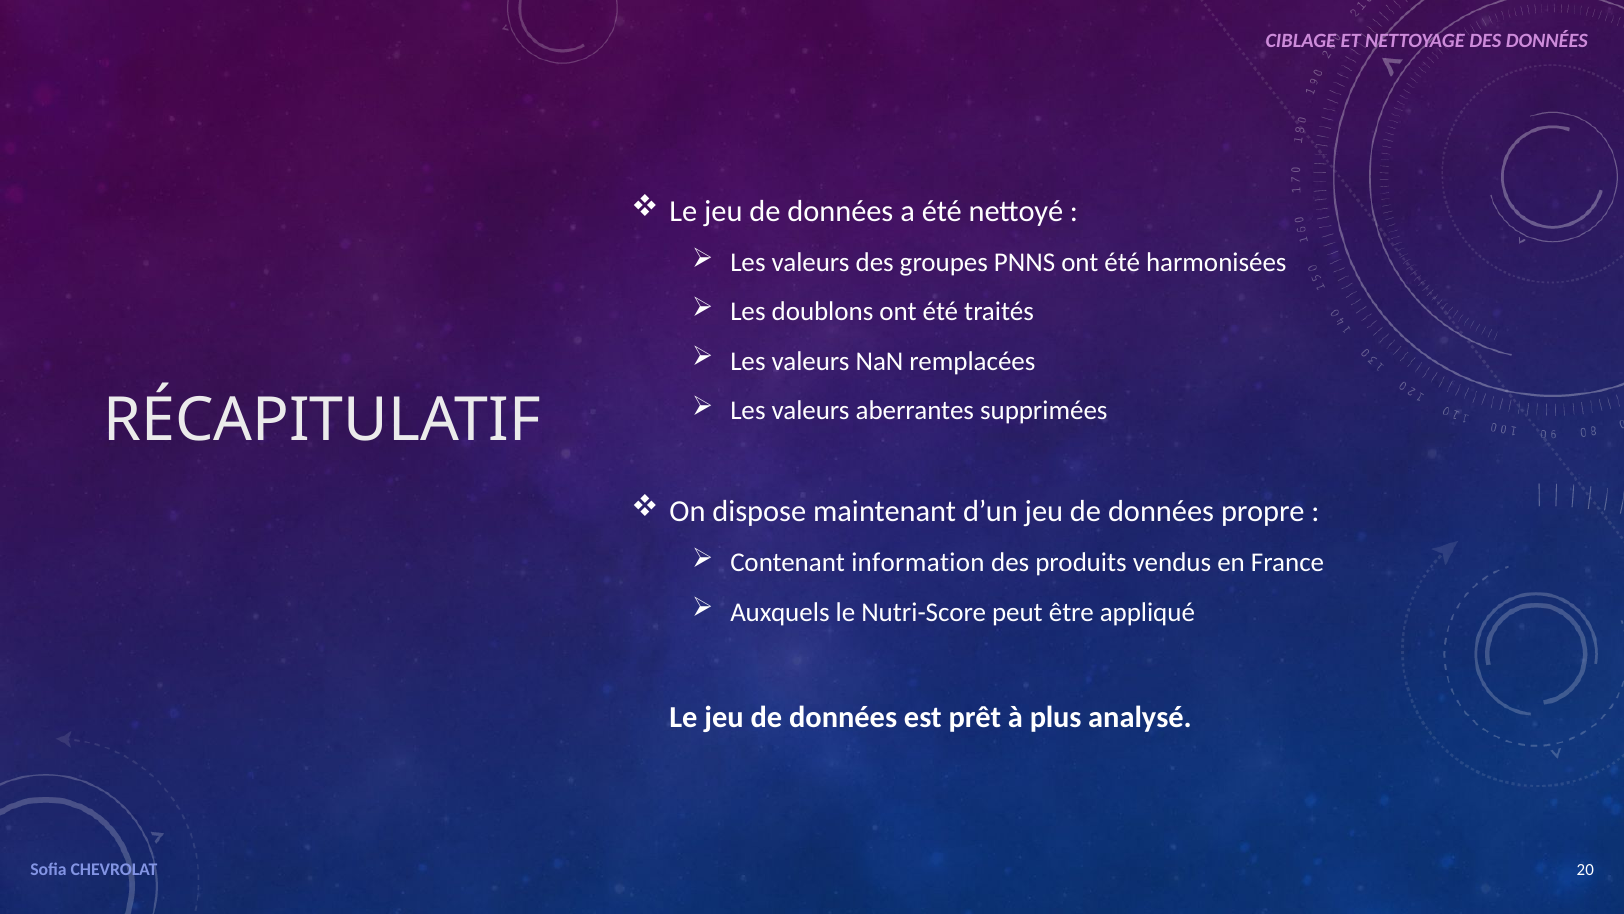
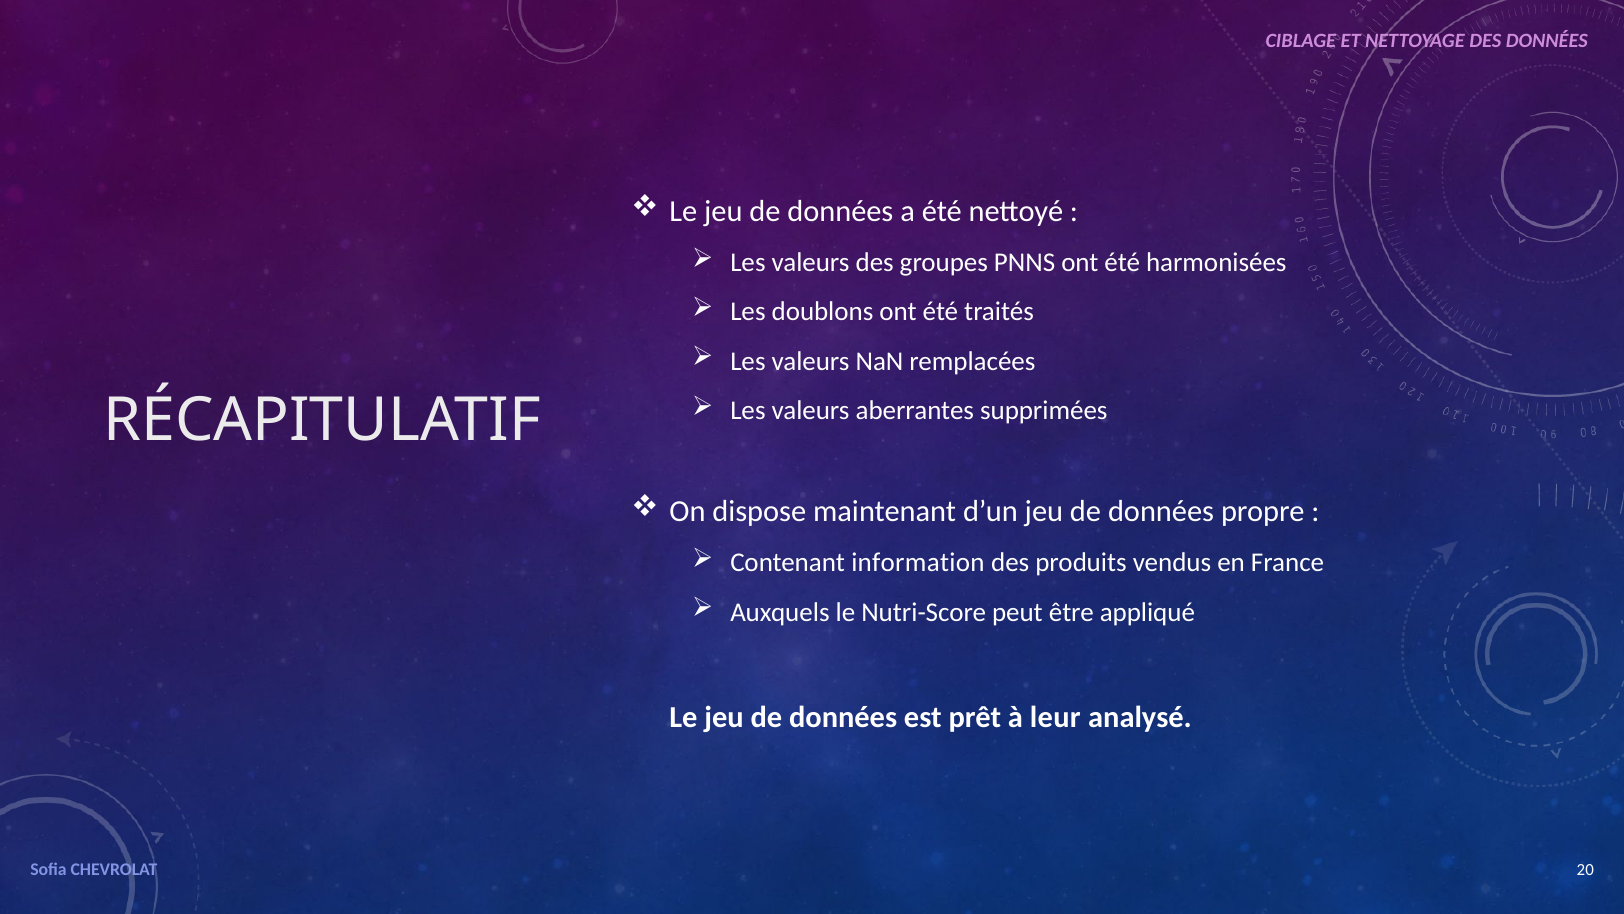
plus: plus -> leur
